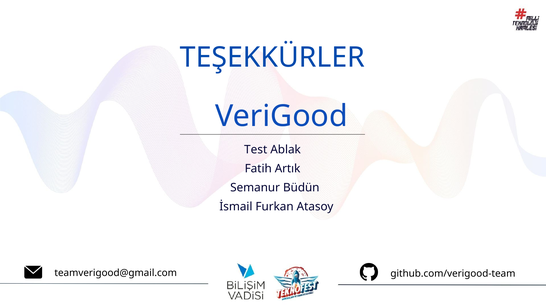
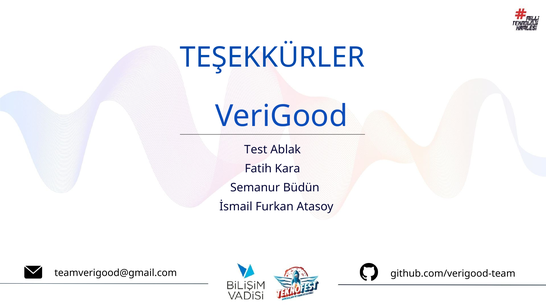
Artık: Artık -> Kara
